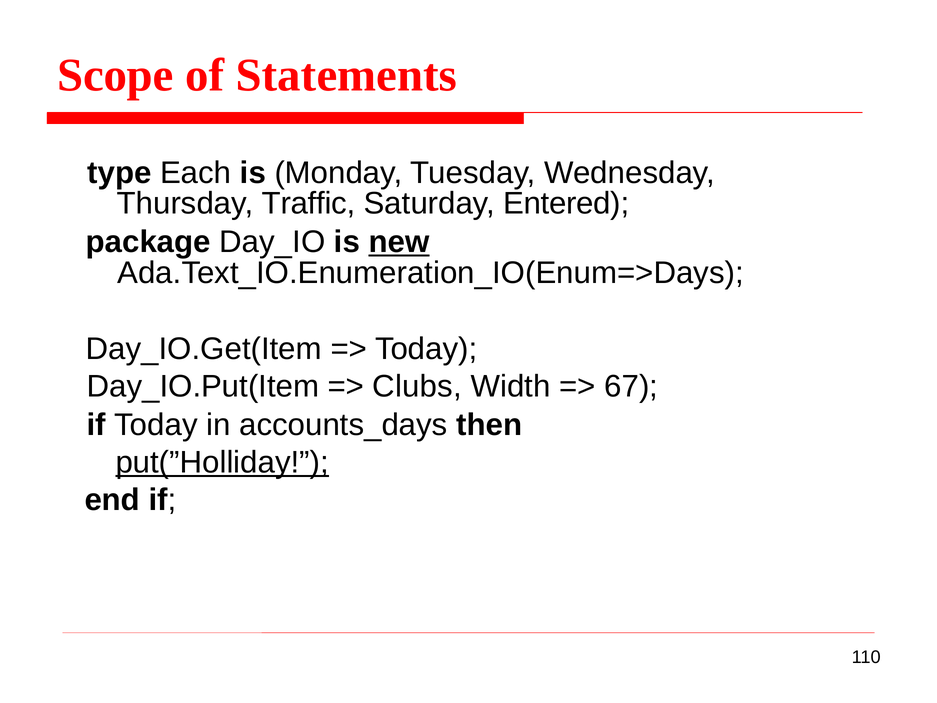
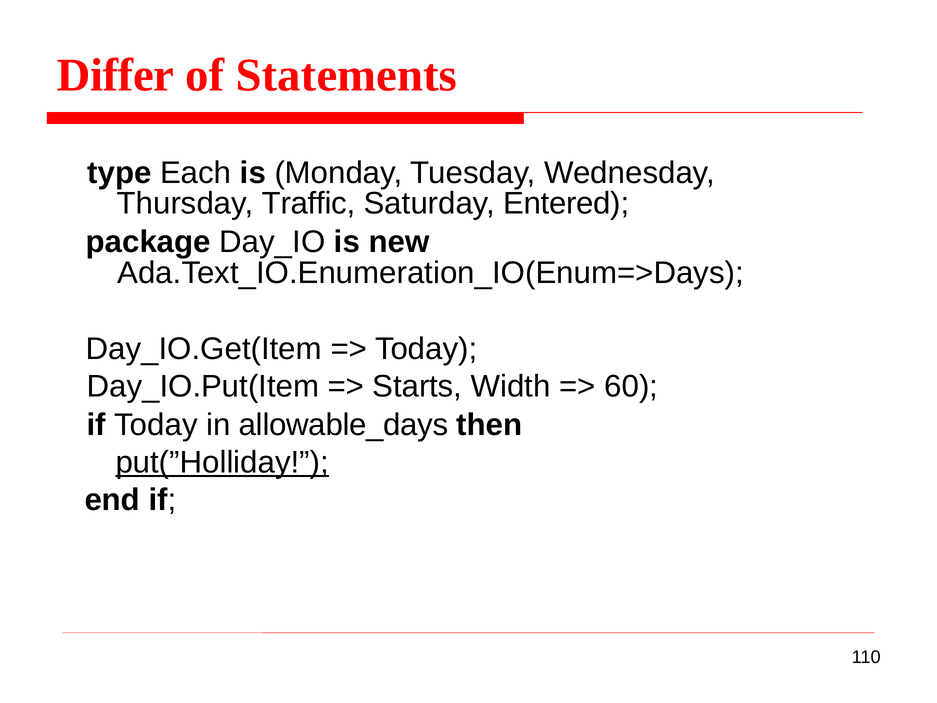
Scope: Scope -> Differ
new underline: present -> none
Clubs: Clubs -> Starts
67: 67 -> 60
accounts_days: accounts_days -> allowable_days
